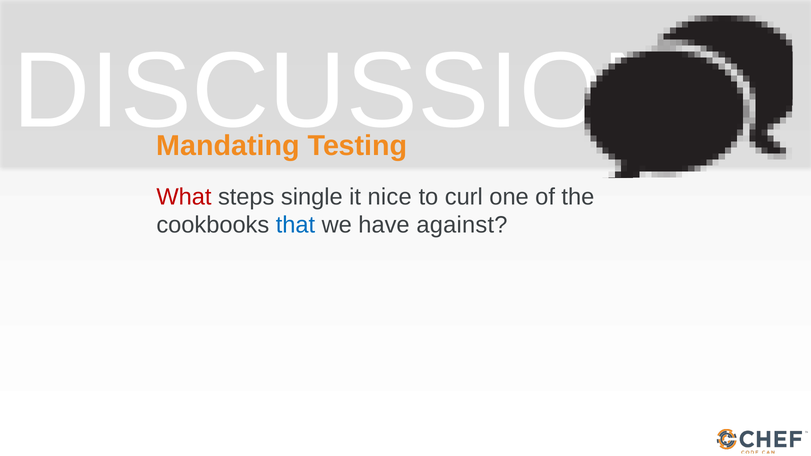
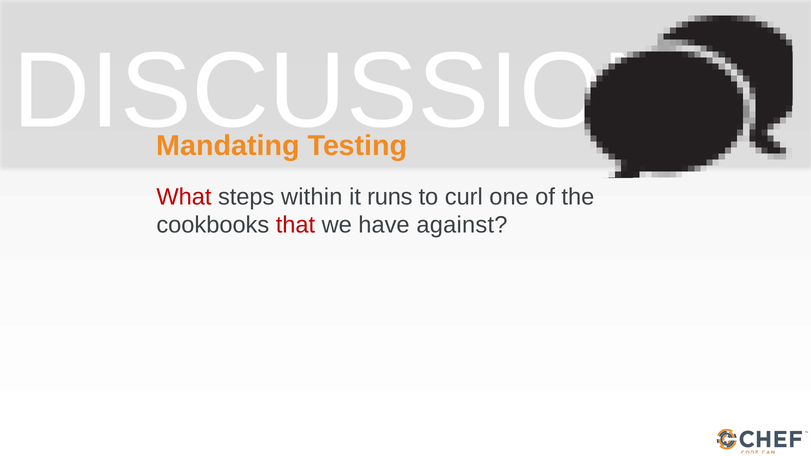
single: single -> within
nice: nice -> runs
that colour: blue -> red
